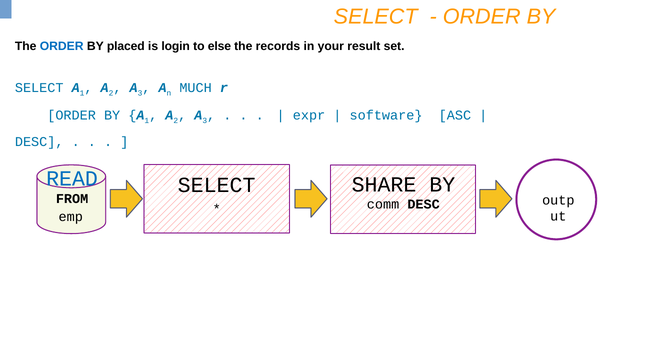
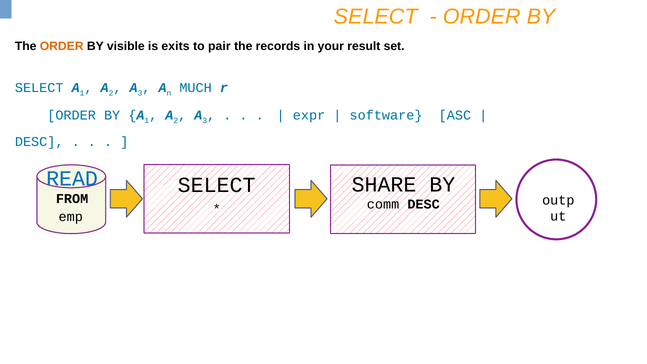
ORDER at (62, 46) colour: blue -> orange
placed: placed -> visible
login: login -> exits
else: else -> pair
